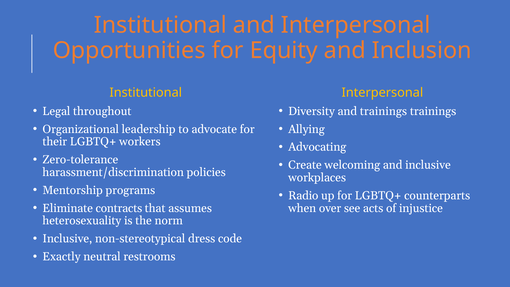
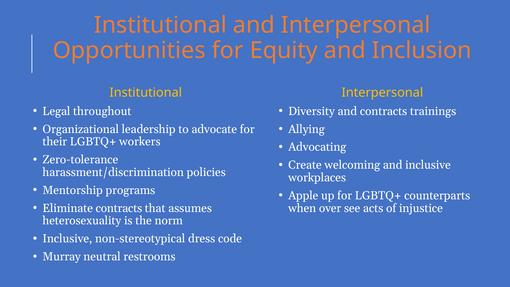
and trainings: trainings -> contracts
Radio: Radio -> Apple
Exactly: Exactly -> Murray
